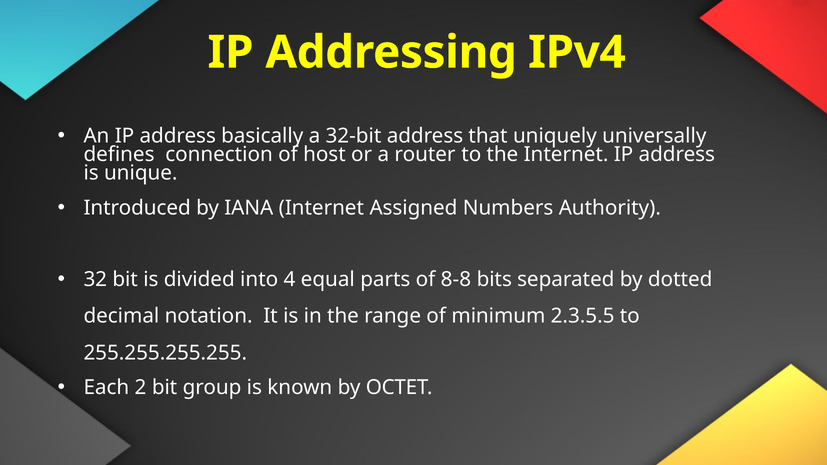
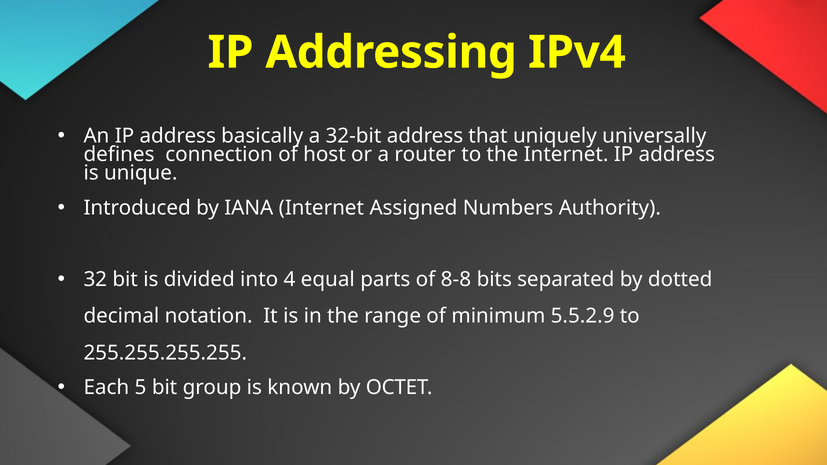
2.3.5.5: 2.3.5.5 -> 5.5.2.9
2: 2 -> 5
